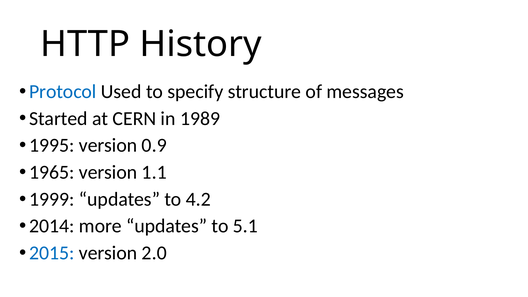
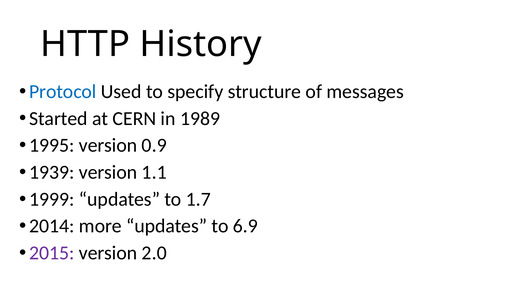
1965: 1965 -> 1939
4.2: 4.2 -> 1.7
5.1: 5.1 -> 6.9
2015 colour: blue -> purple
